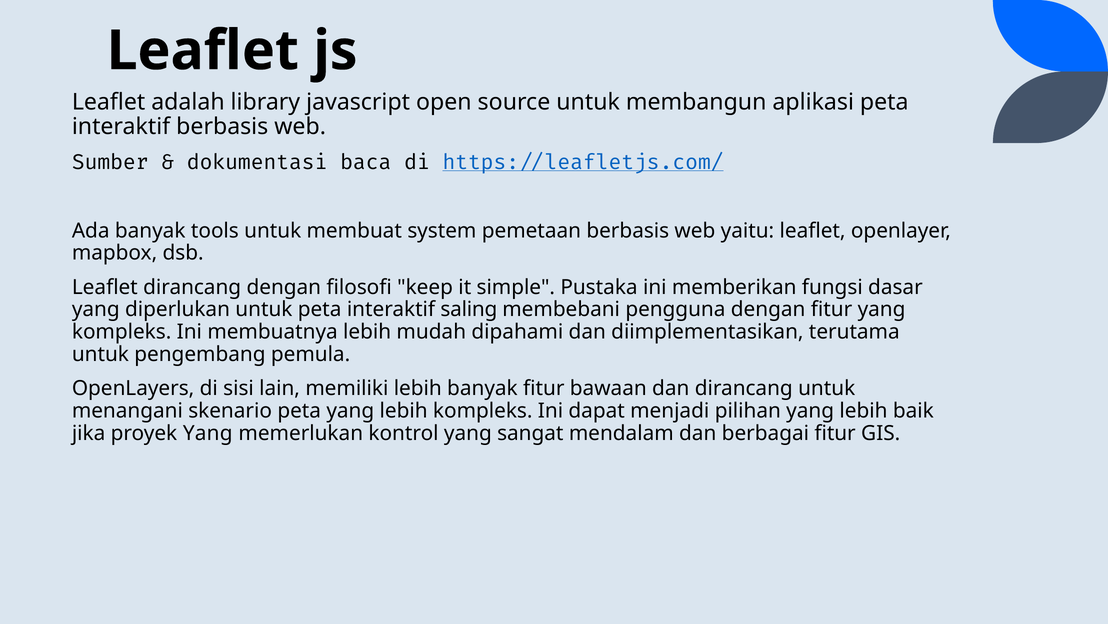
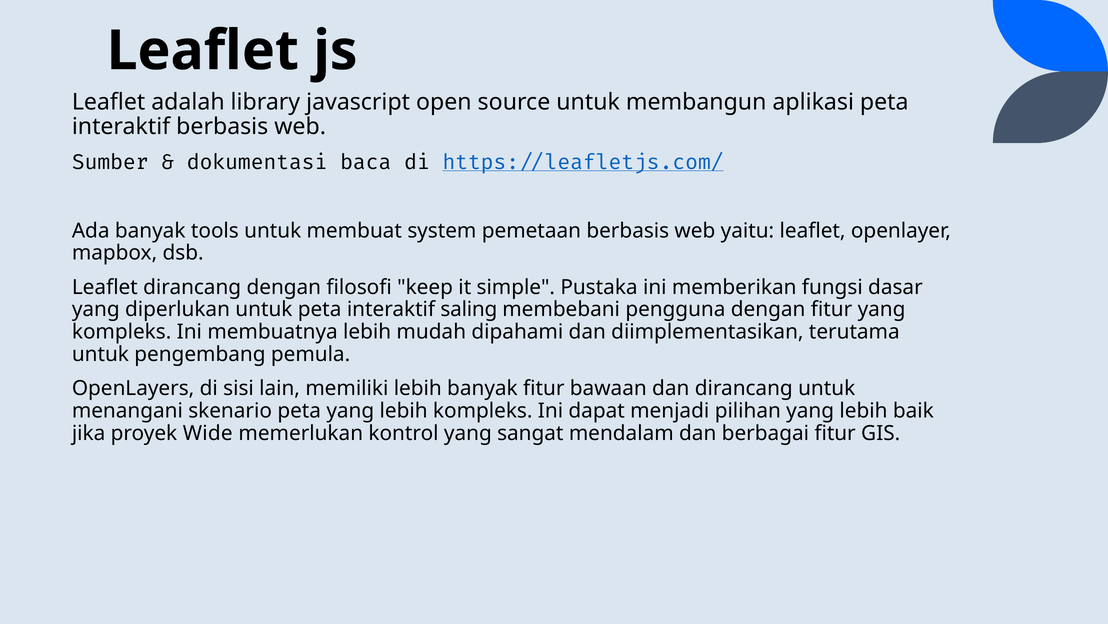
proyek Yang: Yang -> Wide
